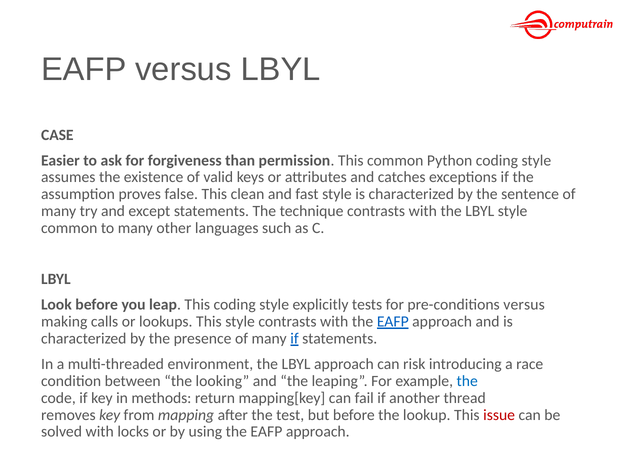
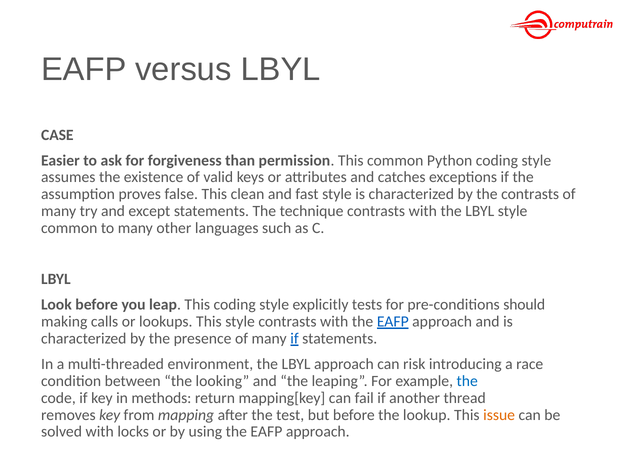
the sentence: sentence -> contrasts
pre-conditions versus: versus -> should
issue colour: red -> orange
